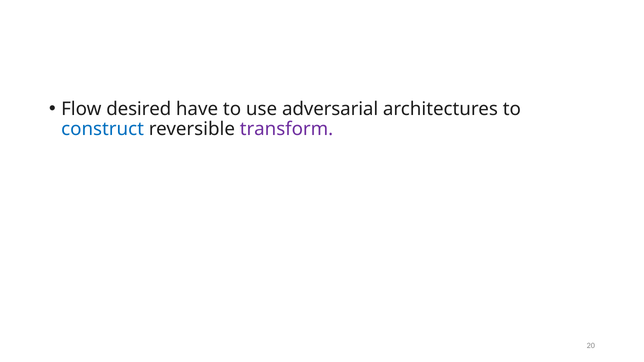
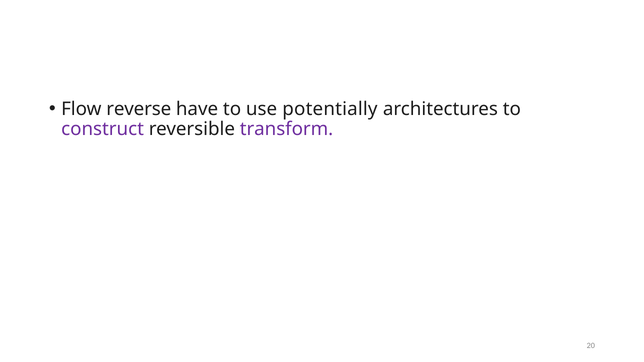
desired: desired -> reverse
adversarial: adversarial -> potentially
construct colour: blue -> purple
